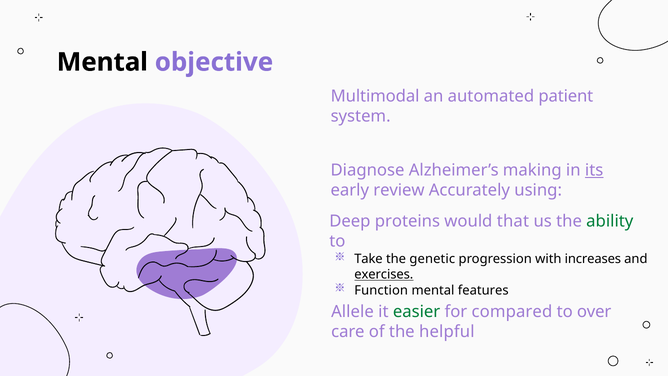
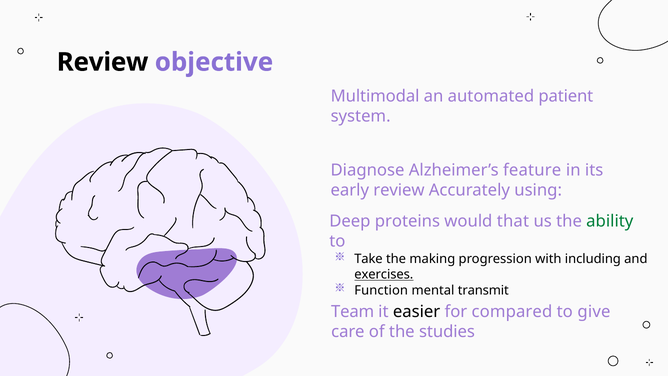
Mental at (102, 62): Mental -> Review
making: making -> feature
its underline: present -> none
genetic: genetic -> making
increases: increases -> including
features: features -> transmit
Allele: Allele -> Team
easier colour: green -> black
over: over -> give
helpful: helpful -> studies
